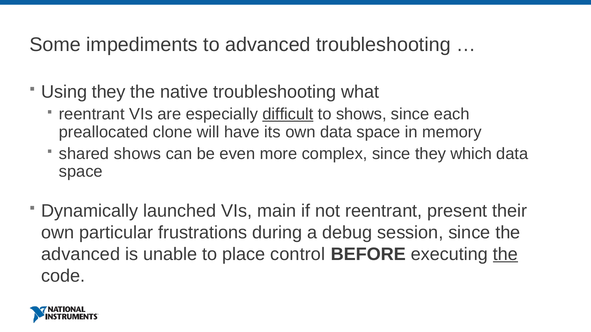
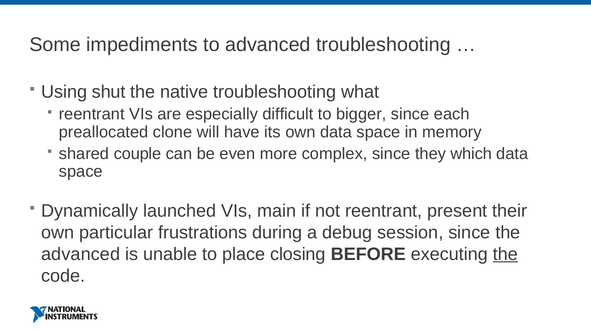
Using they: they -> shut
difficult underline: present -> none
to shows: shows -> bigger
shared shows: shows -> couple
control: control -> closing
